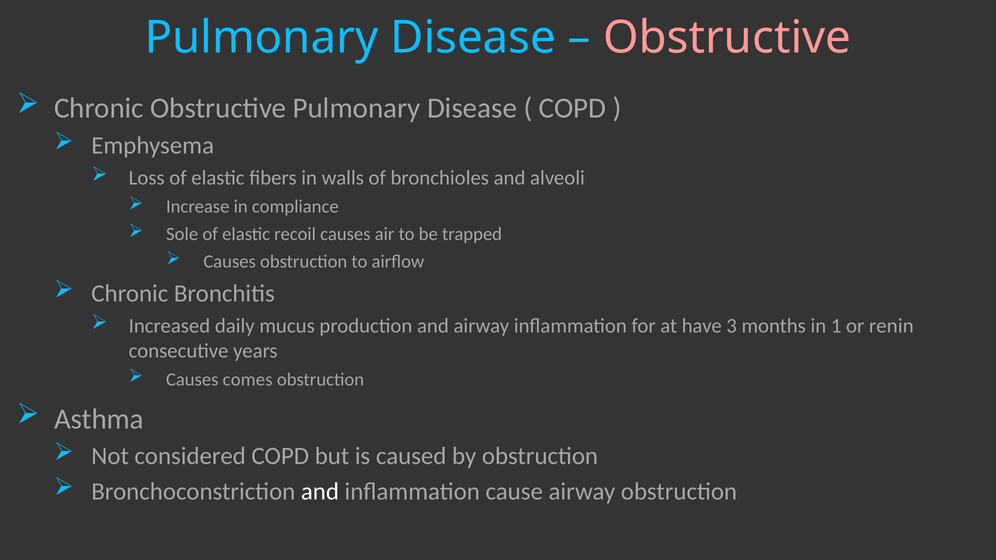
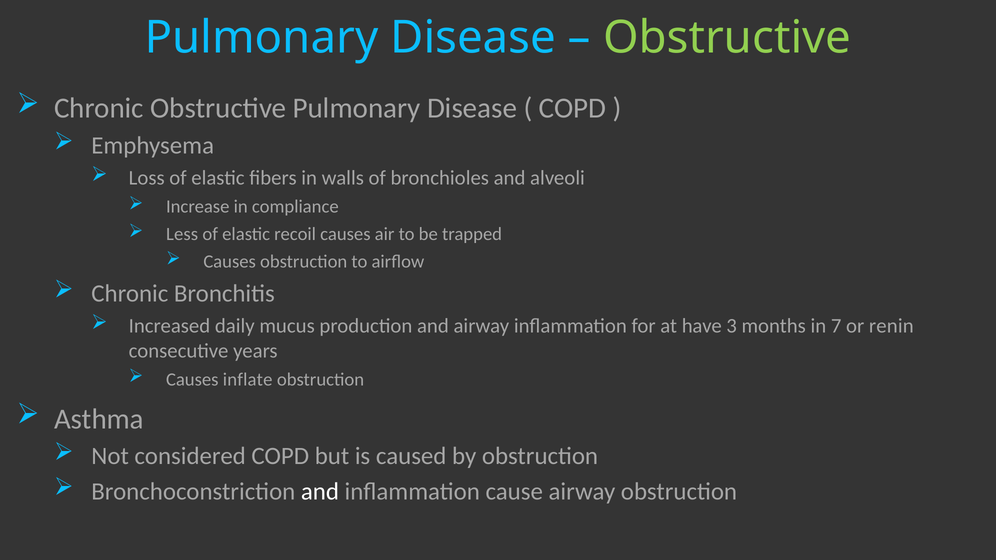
Obstructive at (727, 38) colour: pink -> light green
Sole: Sole -> Less
1: 1 -> 7
comes: comes -> inflate
